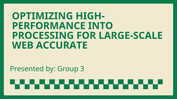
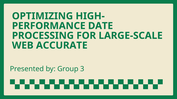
INTO: INTO -> DATE
